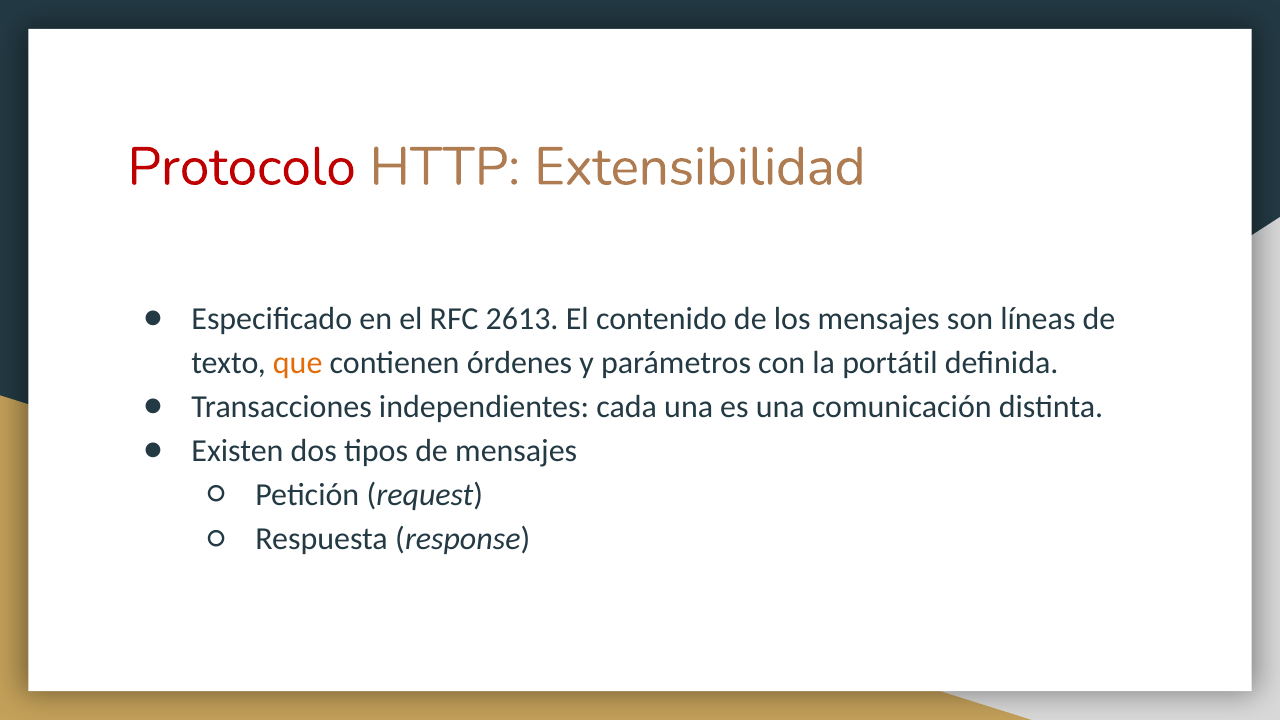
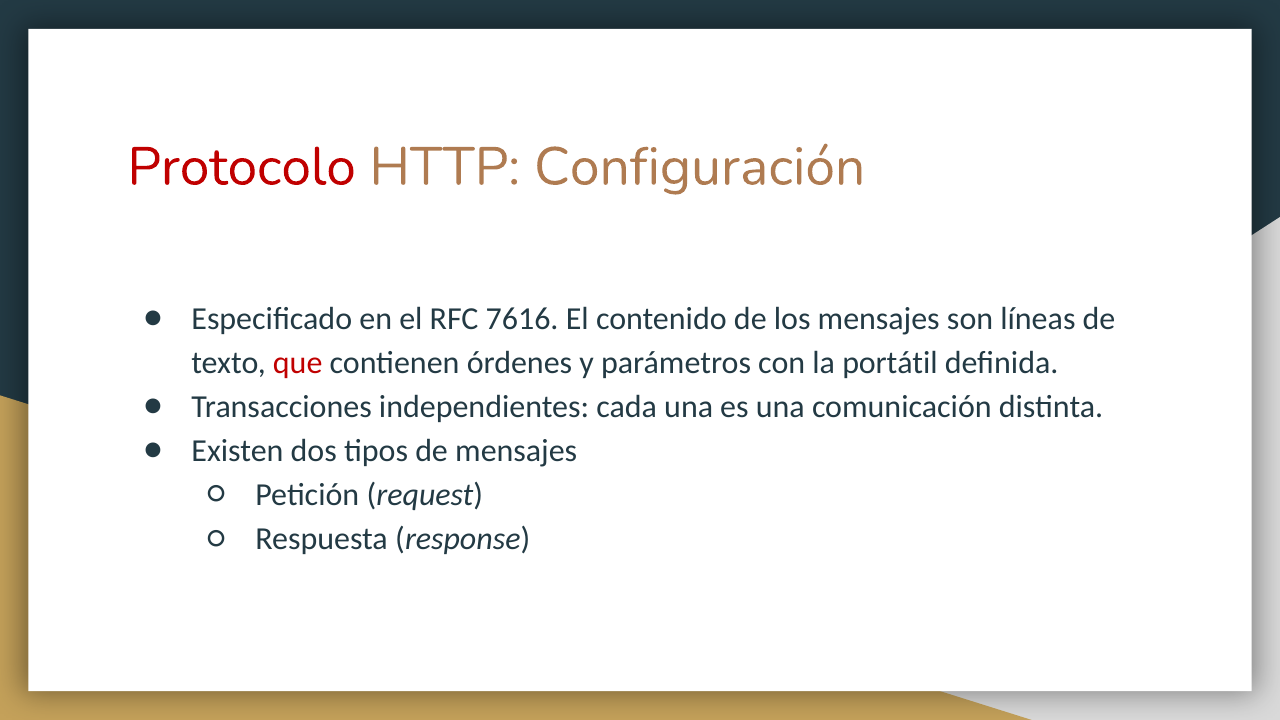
Extensibilidad: Extensibilidad -> Configuración
2613: 2613 -> 7616
que colour: orange -> red
